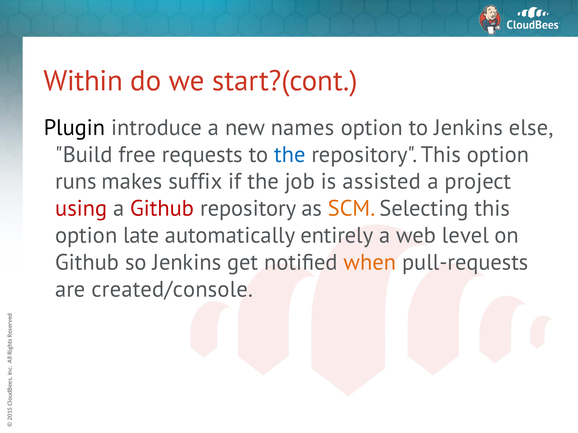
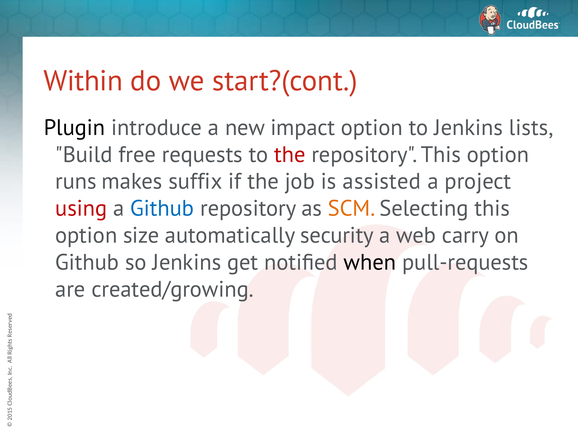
names: names -> impact
else: else -> lists
the at (290, 155) colour: blue -> red
Github at (162, 209) colour: red -> blue
late: late -> size
entirely: entirely -> security
level: level -> carry
when colour: orange -> black
created/console: created/console -> created/growing
